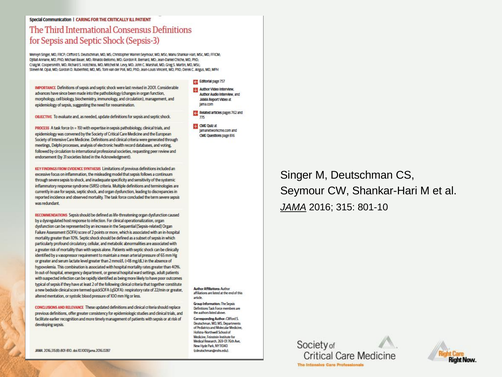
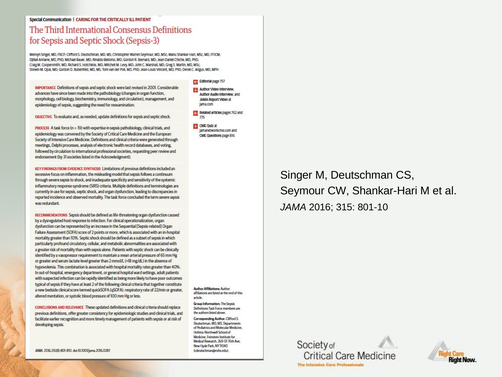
JAMA underline: present -> none
